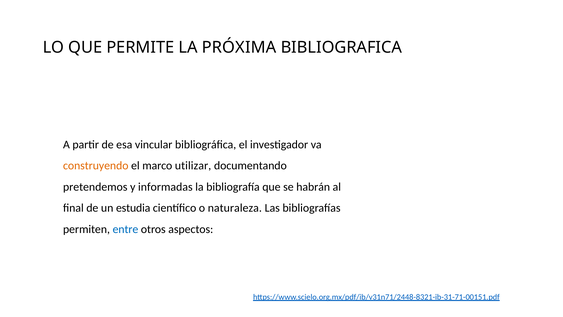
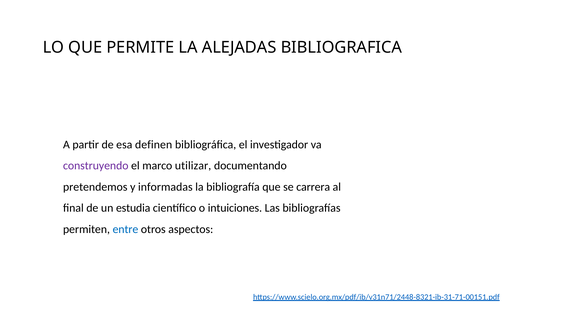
PRÓXIMA: PRÓXIMA -> ALEJADAS
vincular: vincular -> definen
construyendo colour: orange -> purple
habrán: habrán -> carrera
naturaleza: naturaleza -> intuiciones
